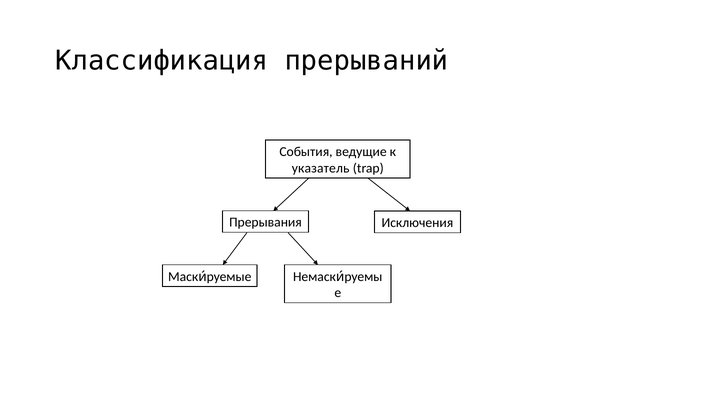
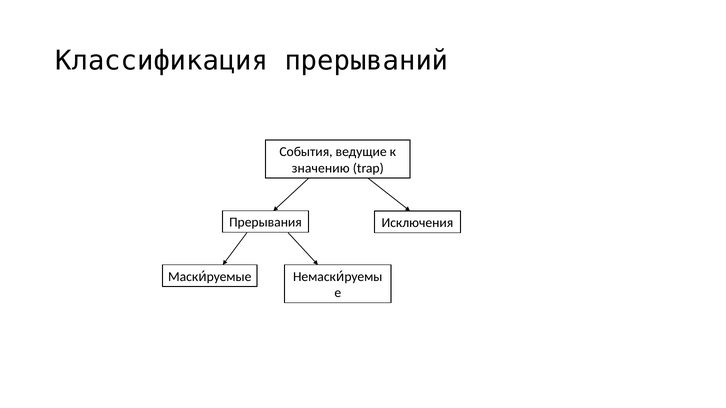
указатель: указатель -> значению
